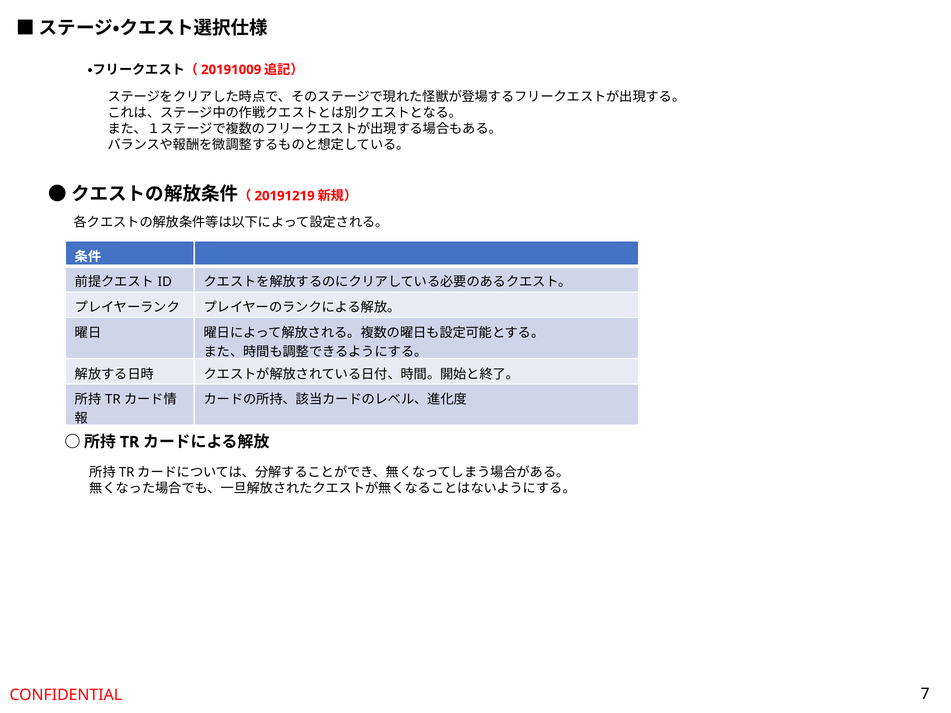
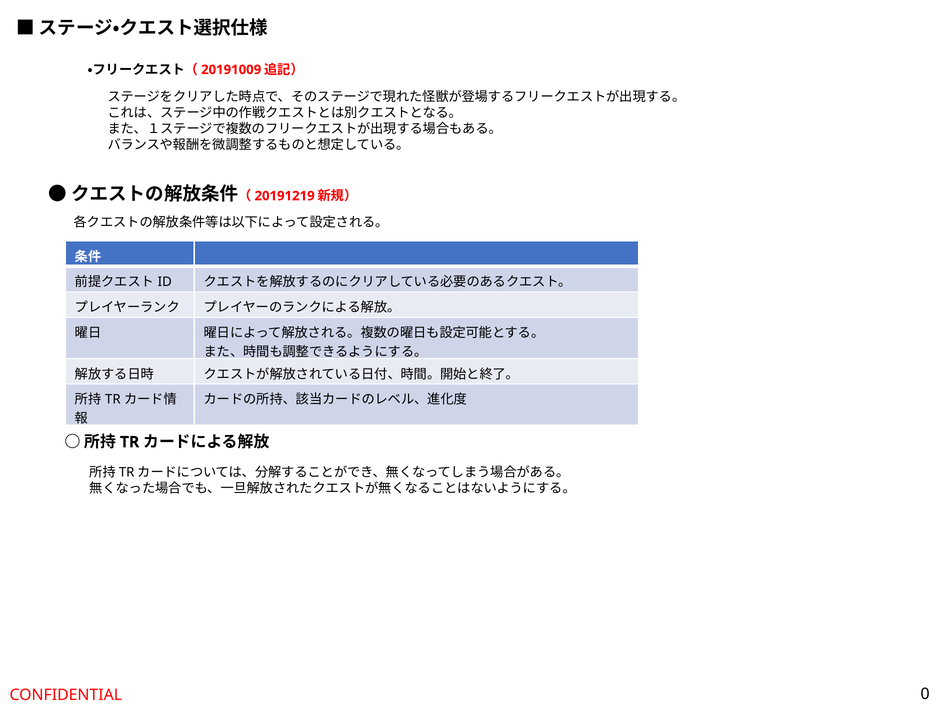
7: 7 -> 0
